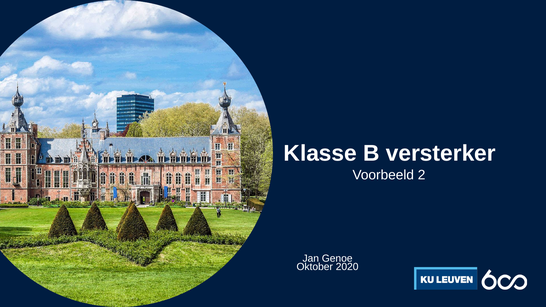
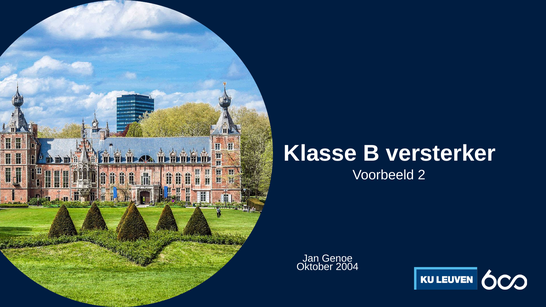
2020: 2020 -> 2004
